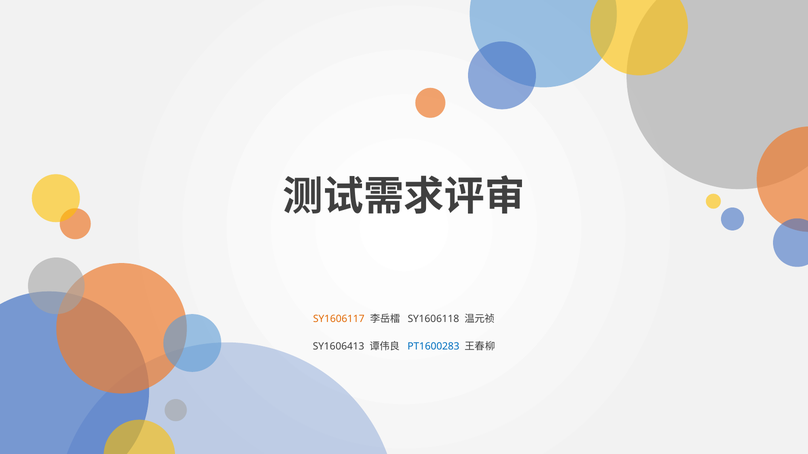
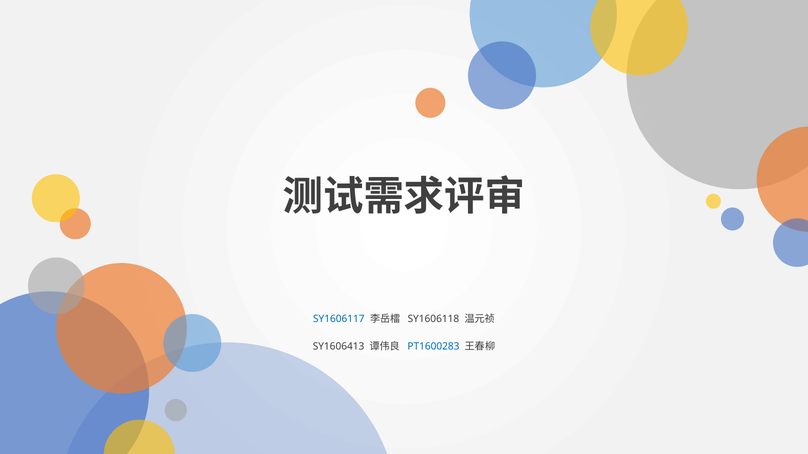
SY1606117 colour: orange -> blue
